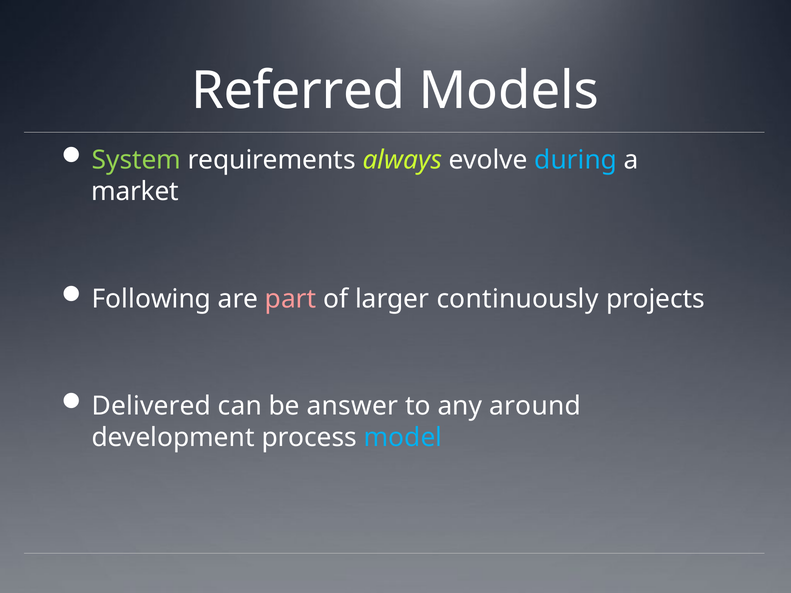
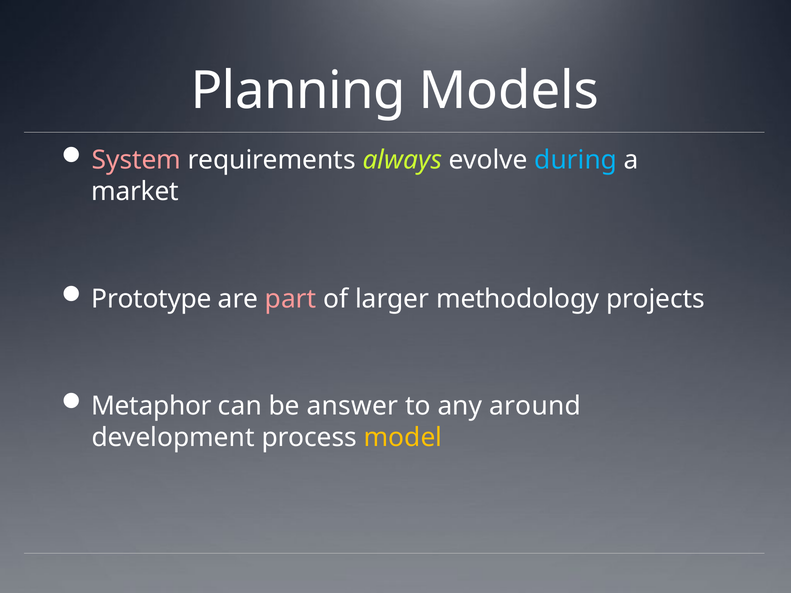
Referred: Referred -> Planning
System colour: light green -> pink
Following: Following -> Prototype
continuously: continuously -> methodology
Delivered: Delivered -> Metaphor
model colour: light blue -> yellow
